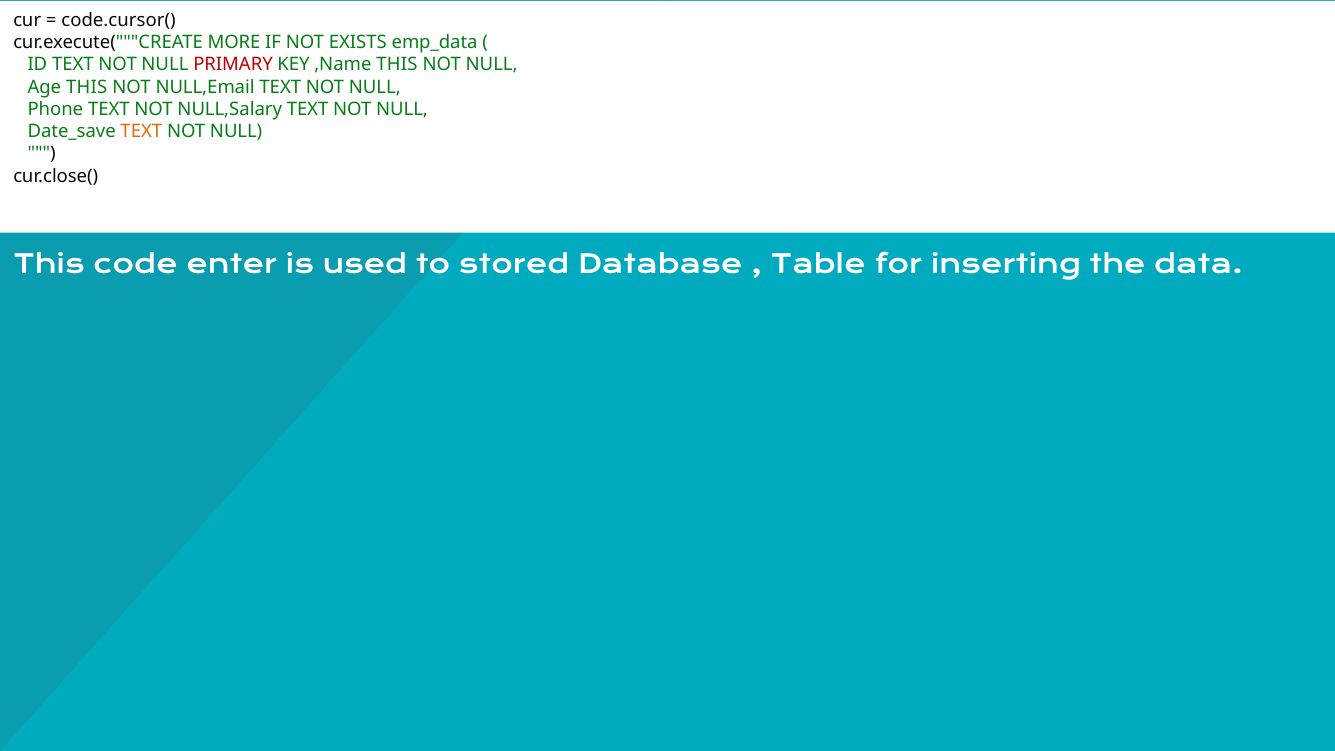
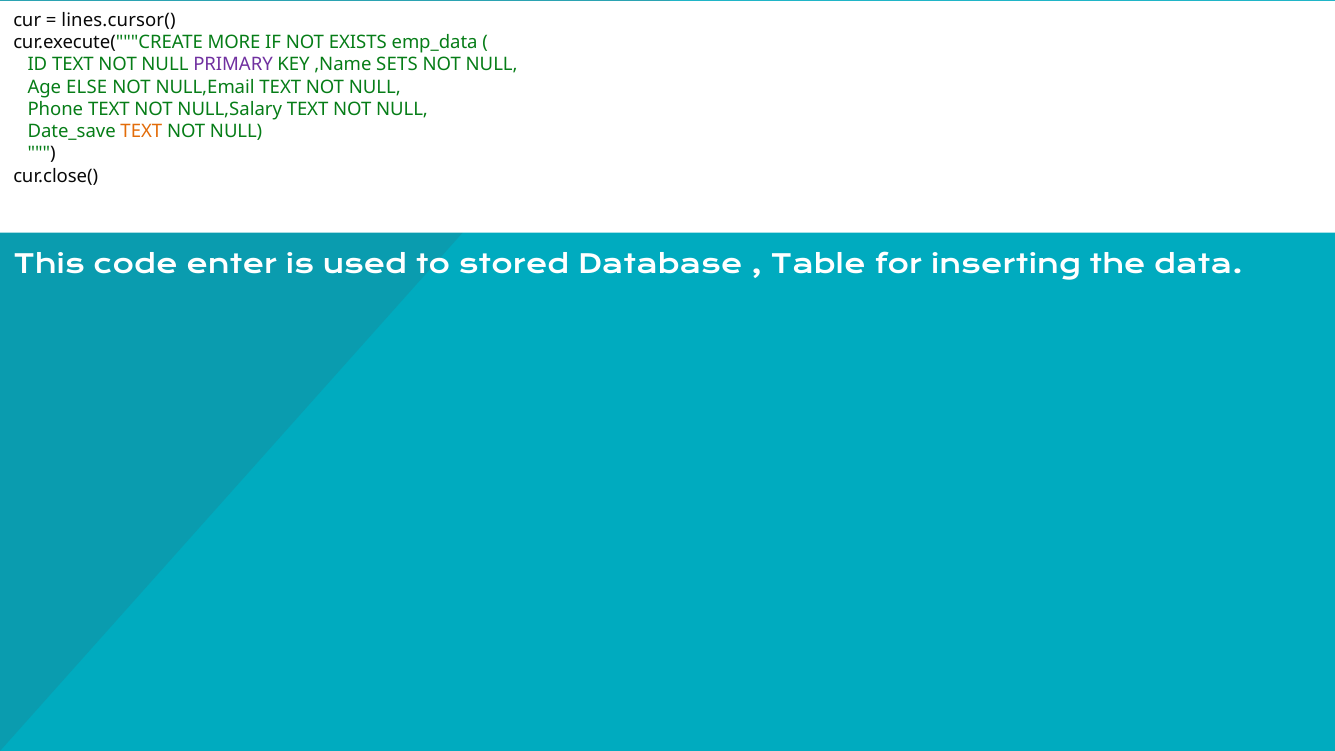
code.cursor(: code.cursor( -> lines.cursor(
PRIMARY colour: red -> purple
,Name THIS: THIS -> SETS
Age THIS: THIS -> ELSE
